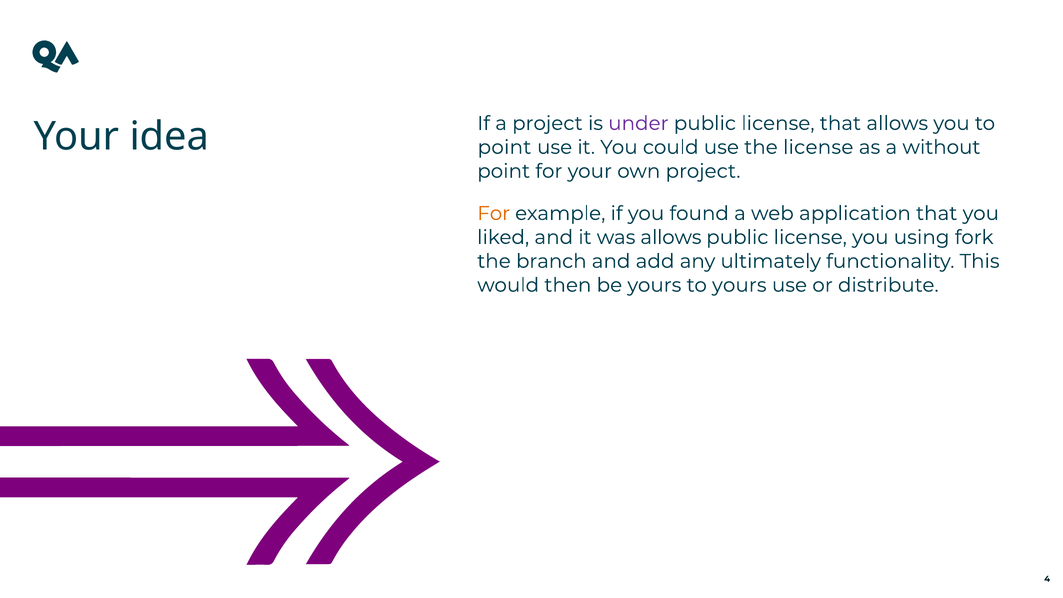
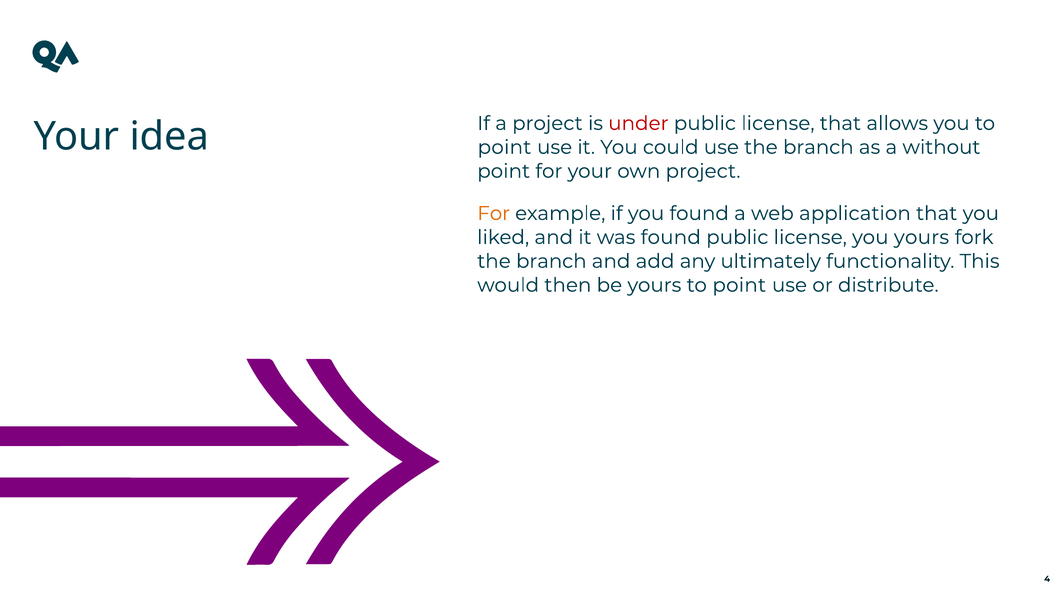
under colour: purple -> red
use the license: license -> branch
was allows: allows -> found
you using: using -> yours
yours to yours: yours -> point
